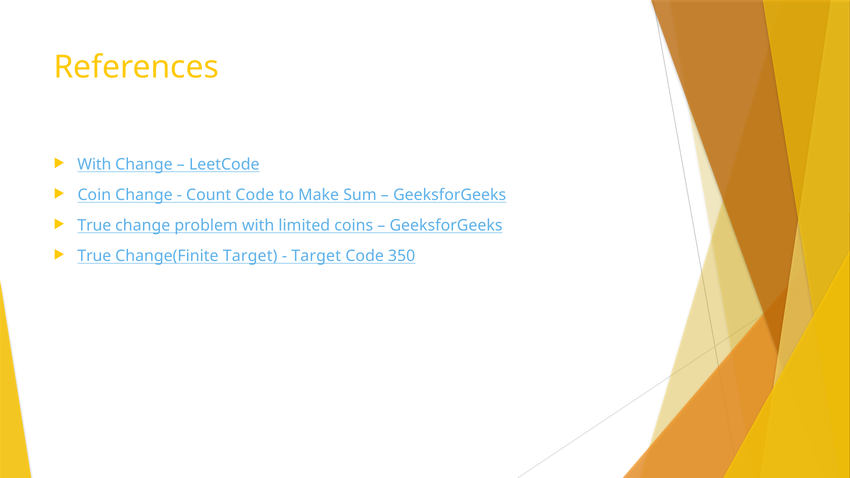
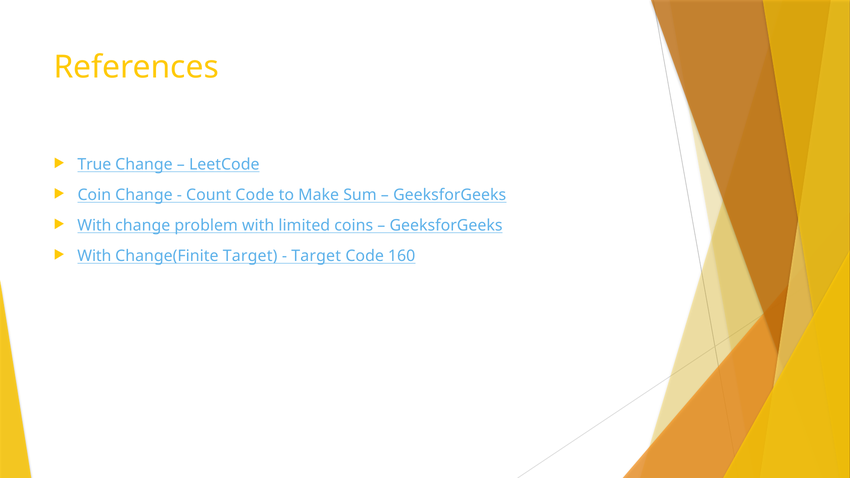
With at (94, 165): With -> True
True at (94, 226): True -> With
True at (94, 256): True -> With
350: 350 -> 160
